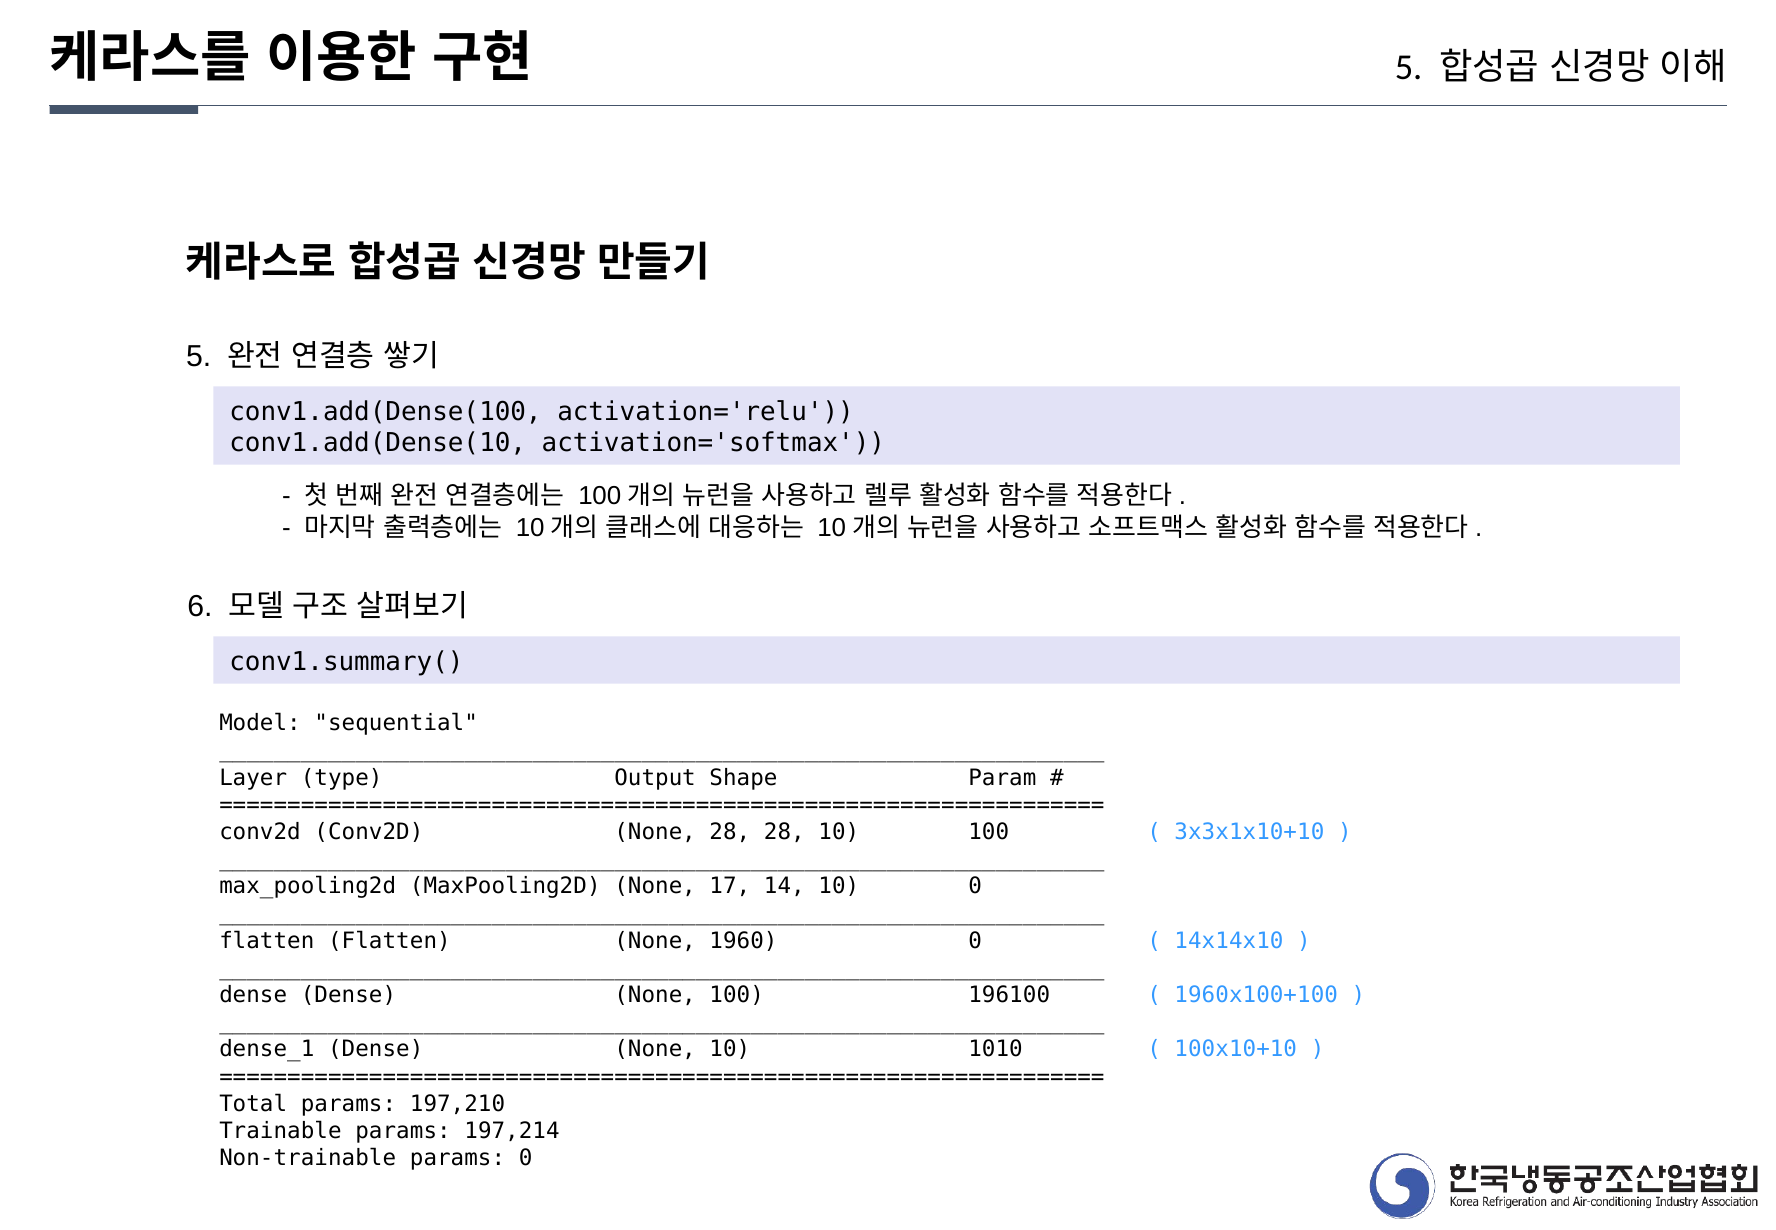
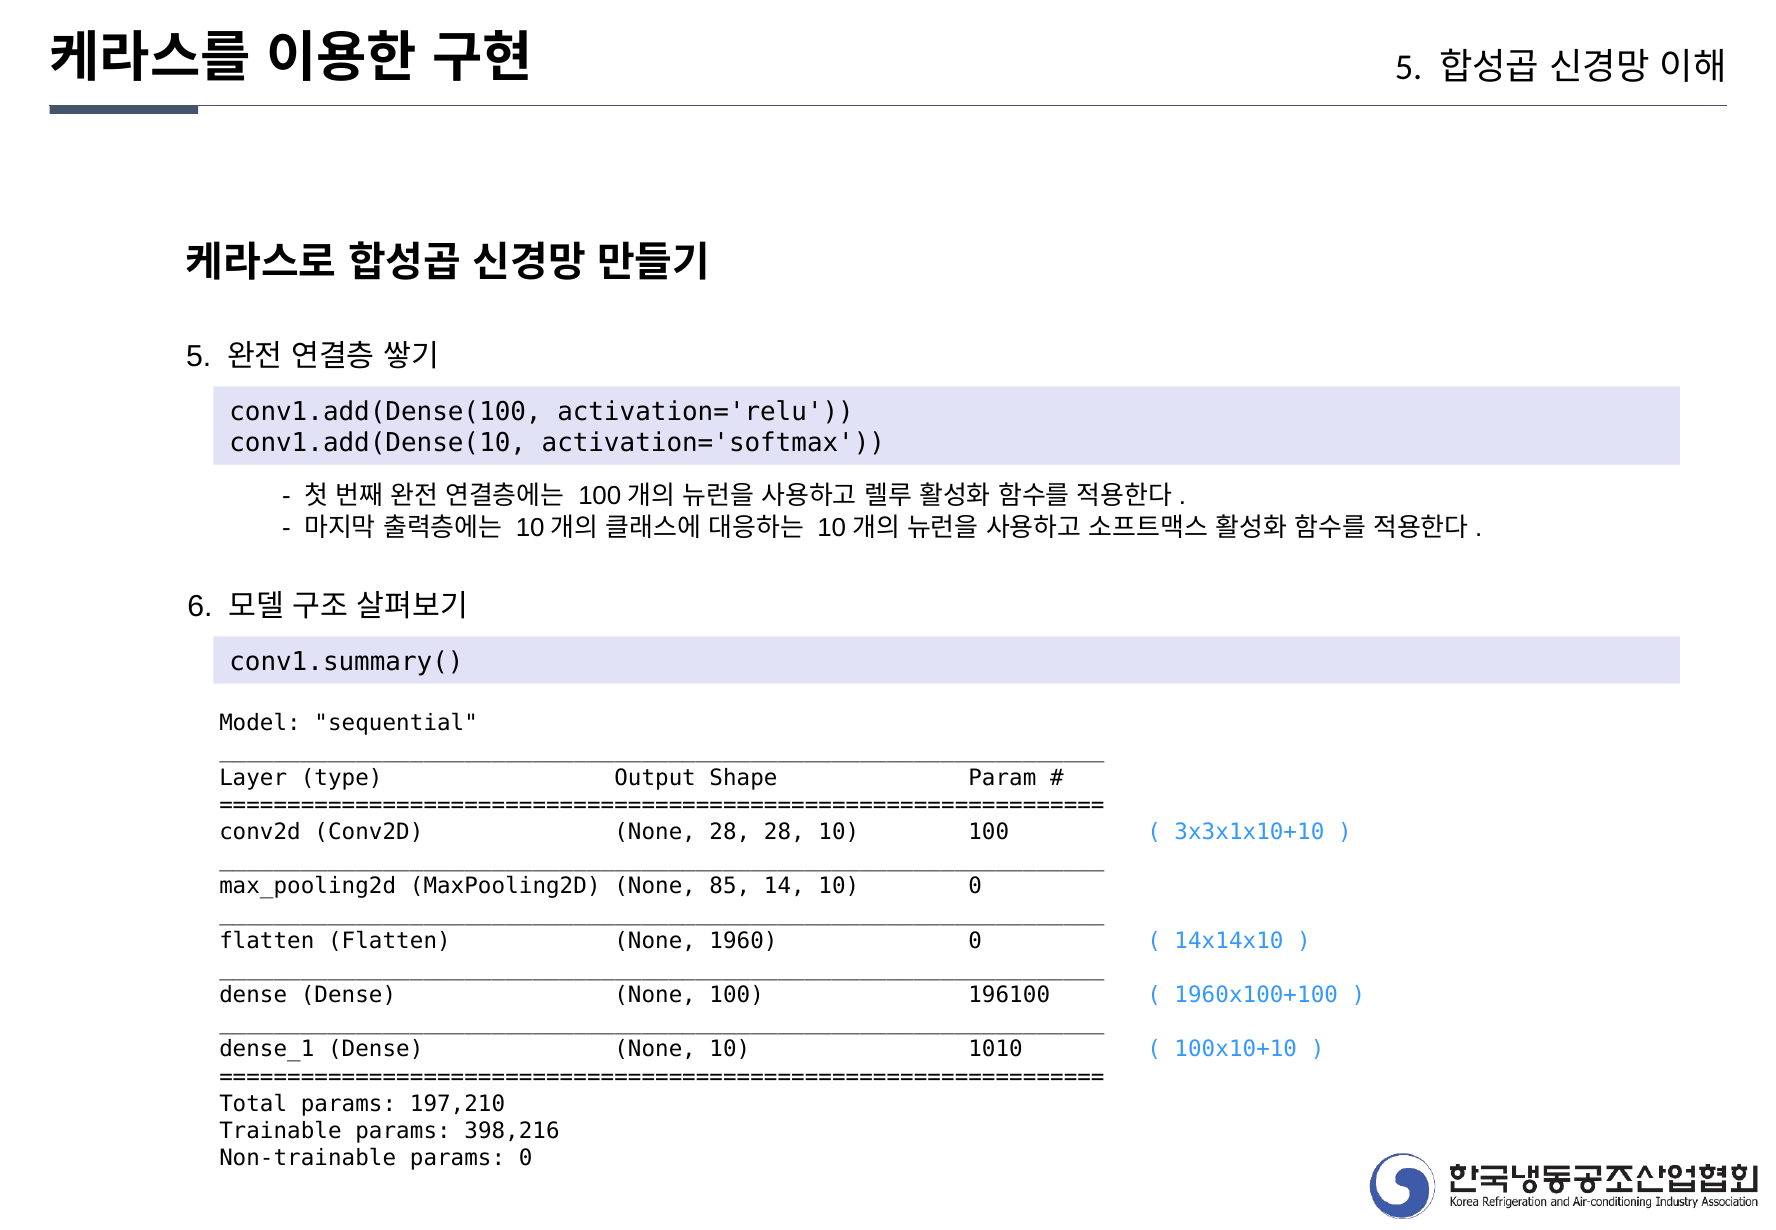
17: 17 -> 85
197,214: 197,214 -> 398,216
